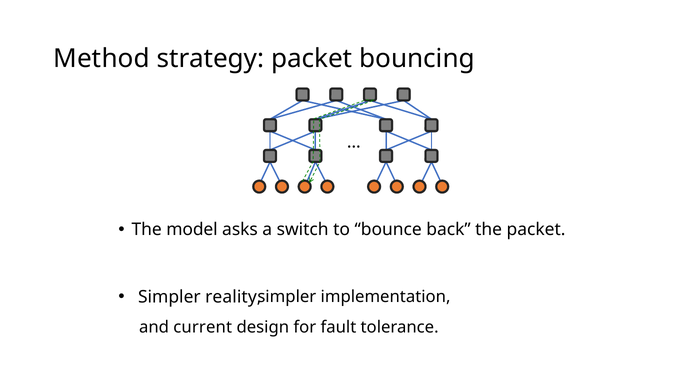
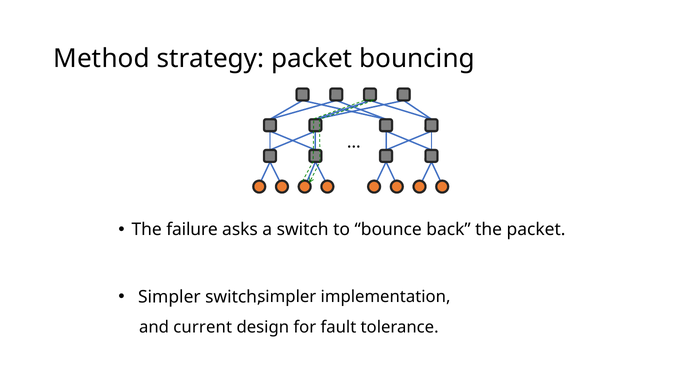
model: model -> failure
Simpler reality: reality -> switch
